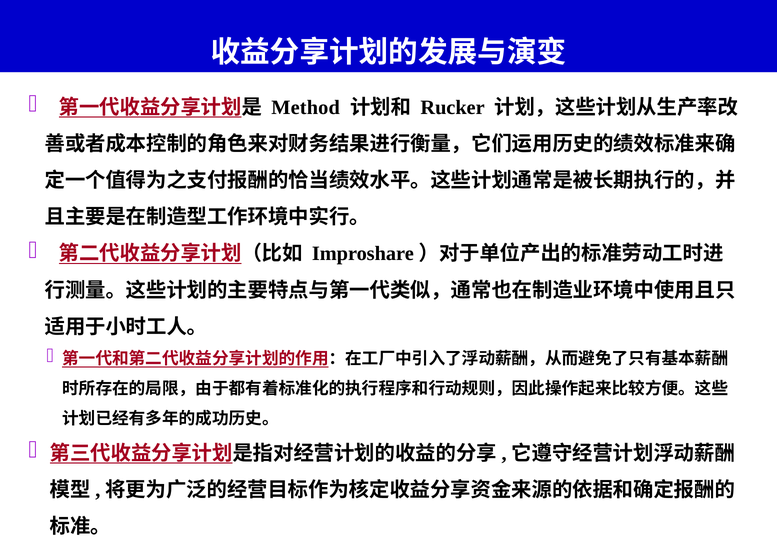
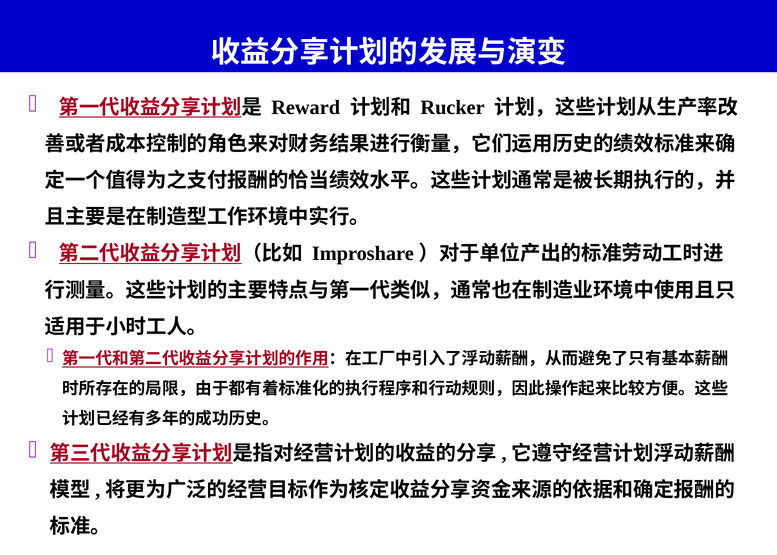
Method: Method -> Reward
